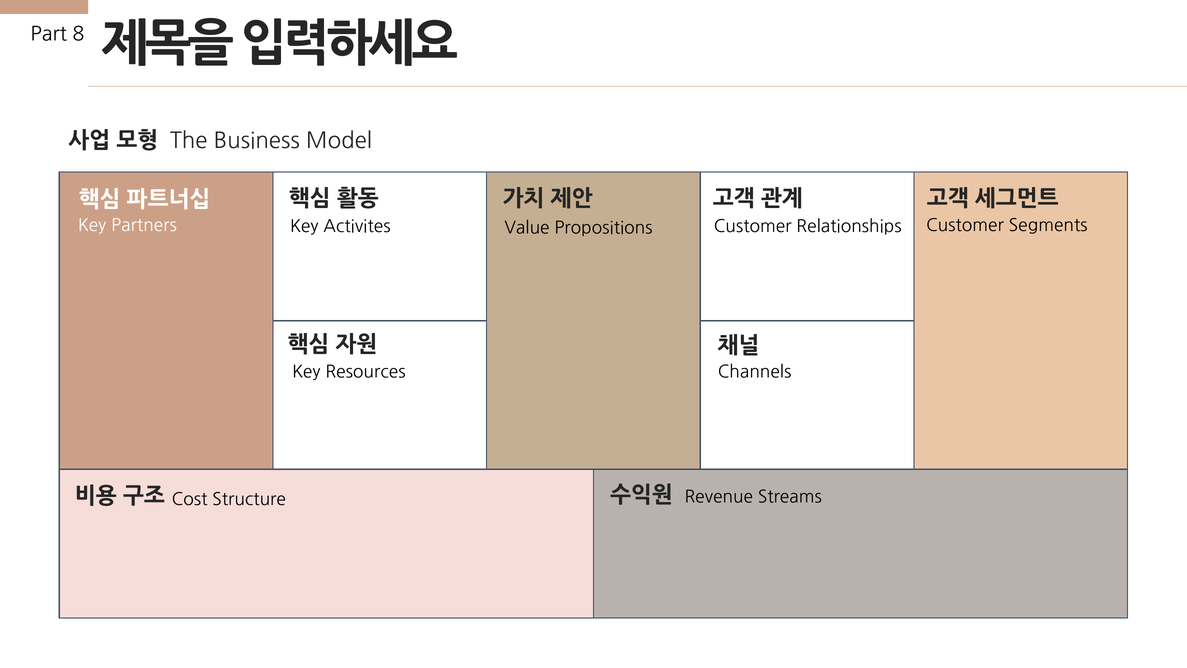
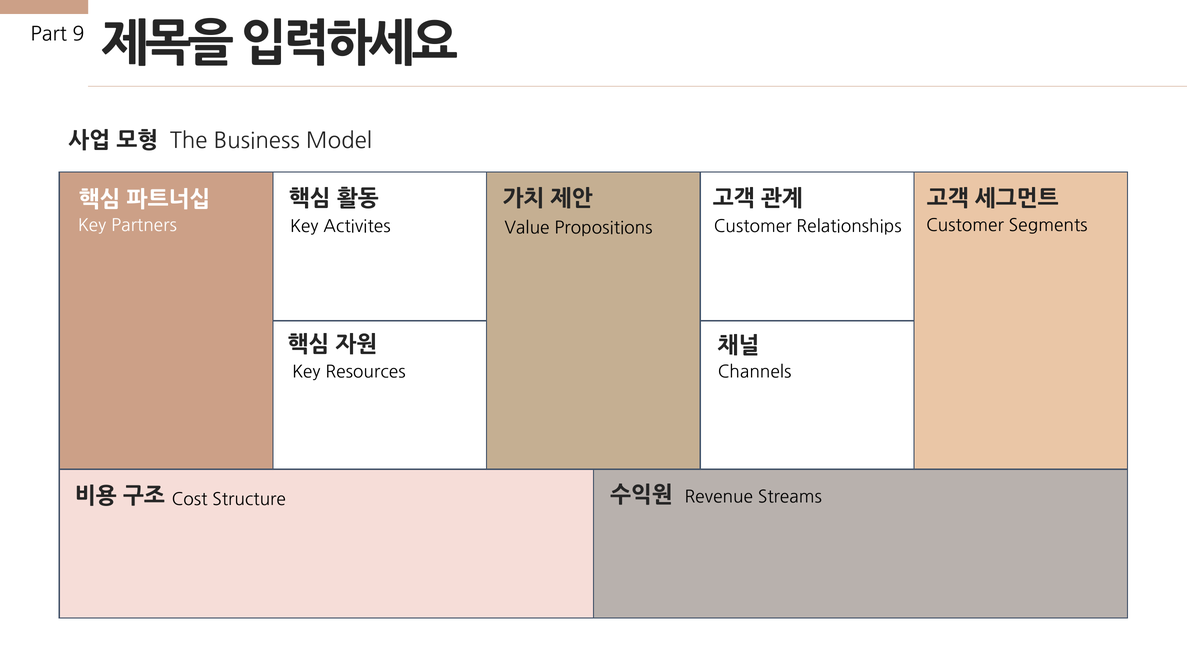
8: 8 -> 9
